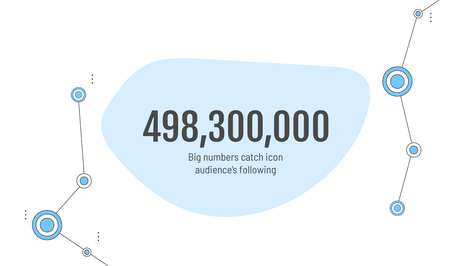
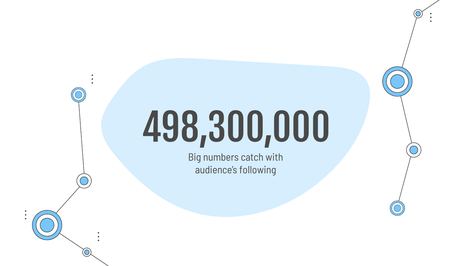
icon: icon -> with
